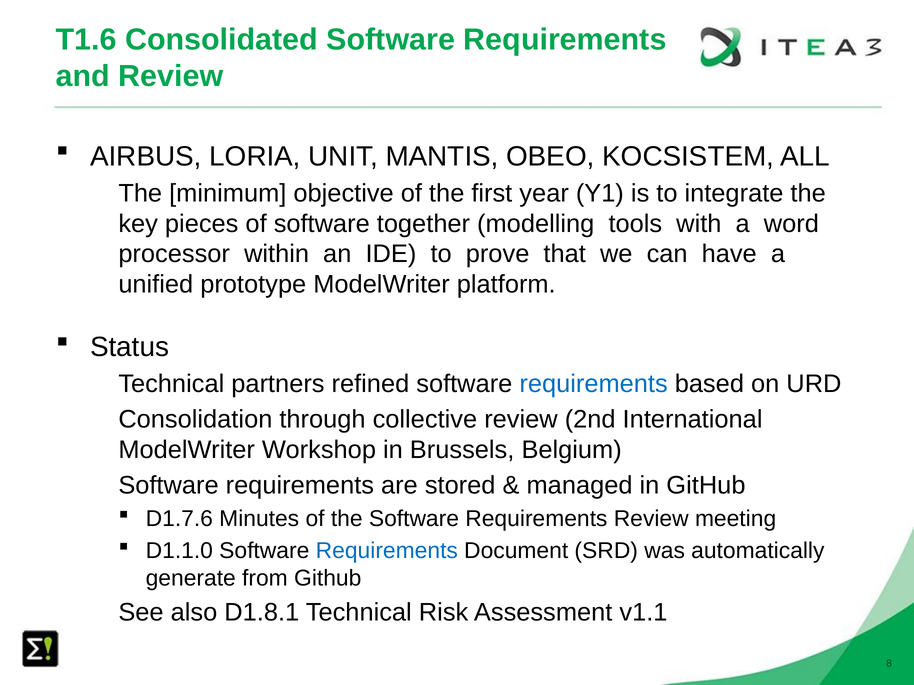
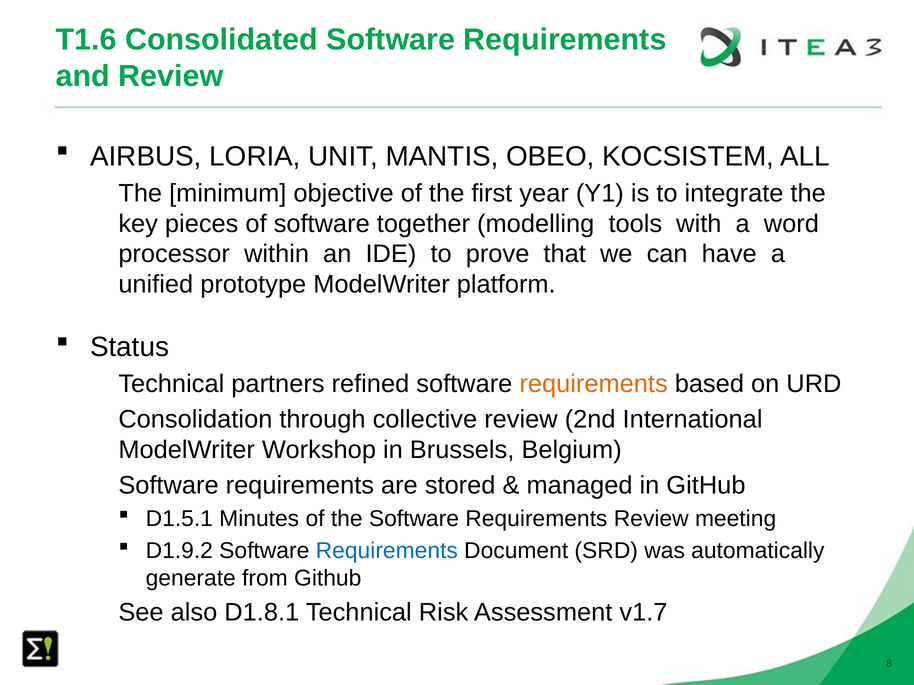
requirements at (594, 384) colour: blue -> orange
D1.7.6: D1.7.6 -> D1.5.1
D1.1.0: D1.1.0 -> D1.9.2
v1.1: v1.1 -> v1.7
